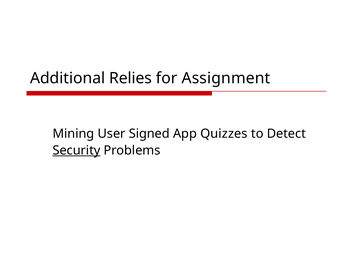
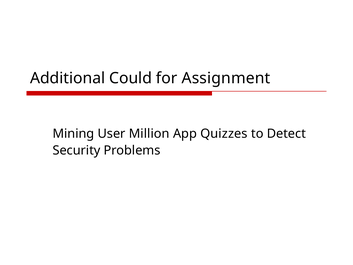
Relies: Relies -> Could
Signed: Signed -> Million
Security underline: present -> none
